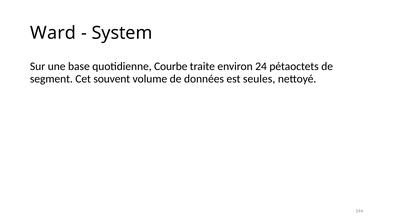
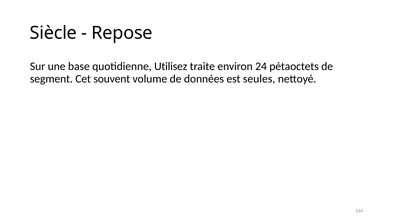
Ward: Ward -> Siècle
System: System -> Repose
Courbe: Courbe -> Utilisez
